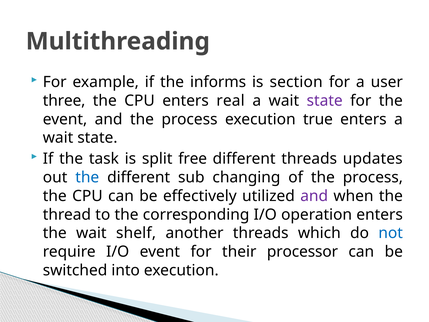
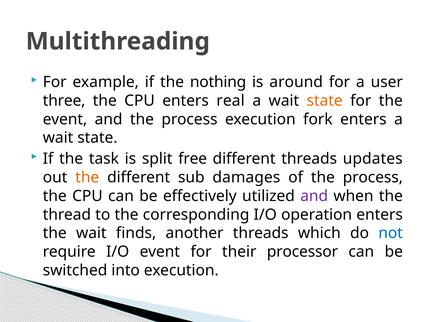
informs: informs -> nothing
section: section -> around
state at (325, 101) colour: purple -> orange
true: true -> fork
the at (87, 177) colour: blue -> orange
changing: changing -> damages
shelf: shelf -> finds
